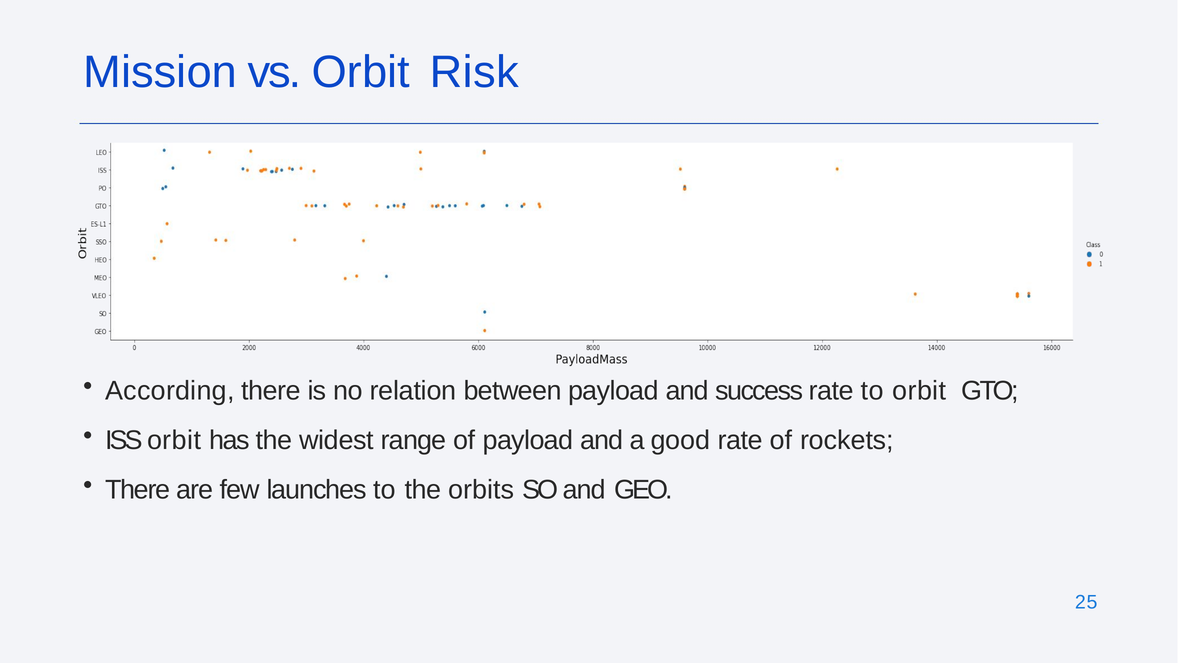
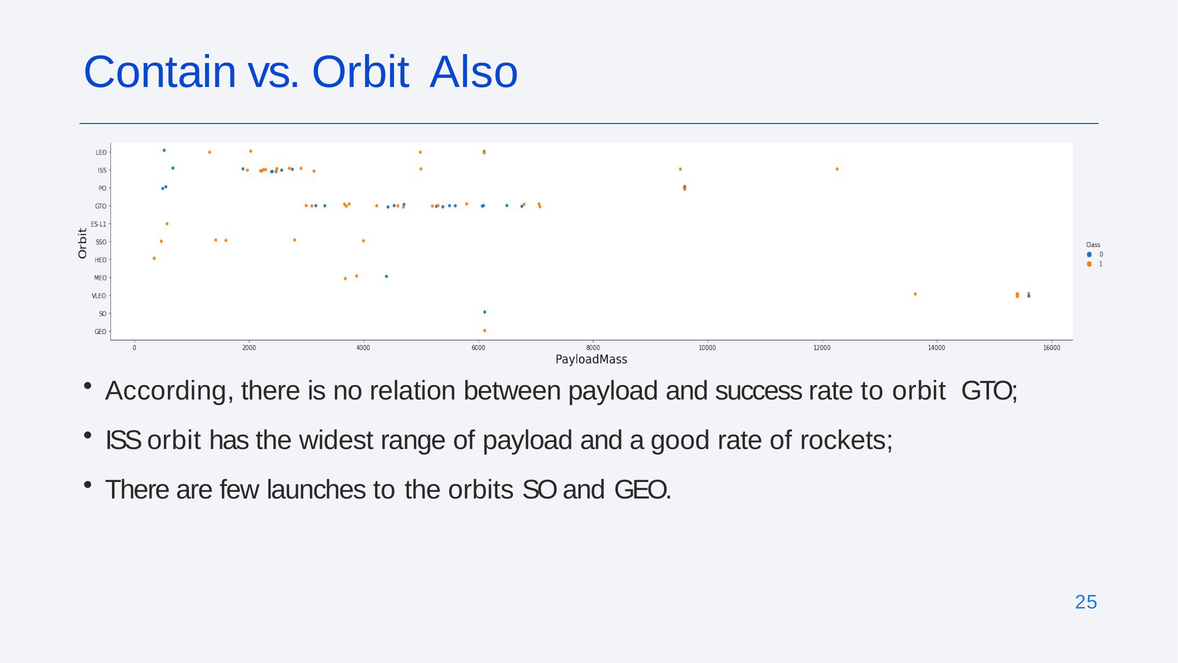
Mission: Mission -> Contain
Risk: Risk -> Also
